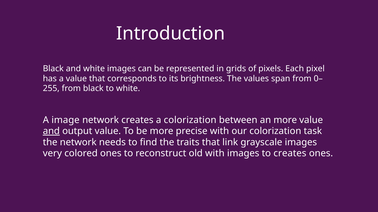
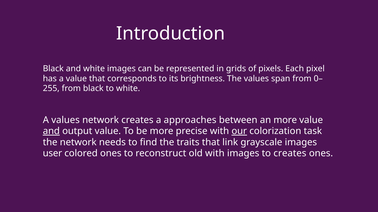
A image: image -> values
a colorization: colorization -> approaches
our underline: none -> present
very: very -> user
